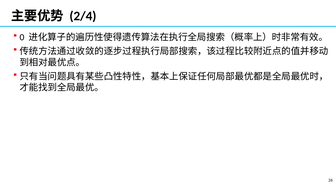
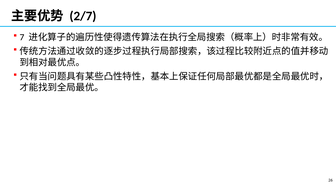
2/4: 2/4 -> 2/7
0: 0 -> 7
